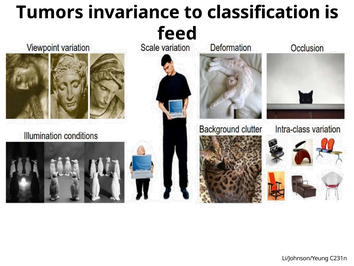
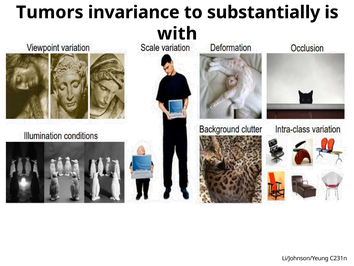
classification: classification -> substantially
feed: feed -> with
